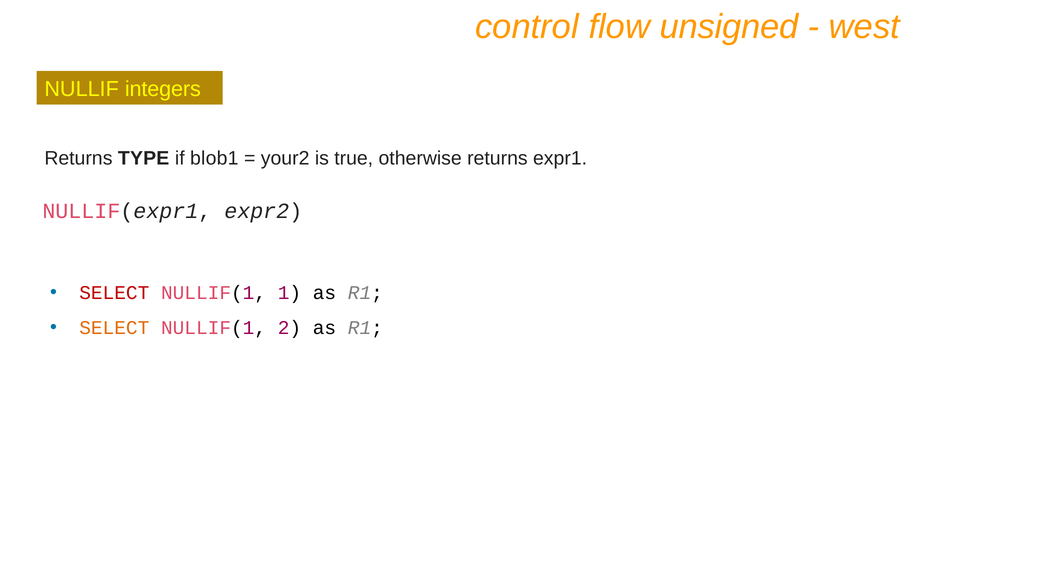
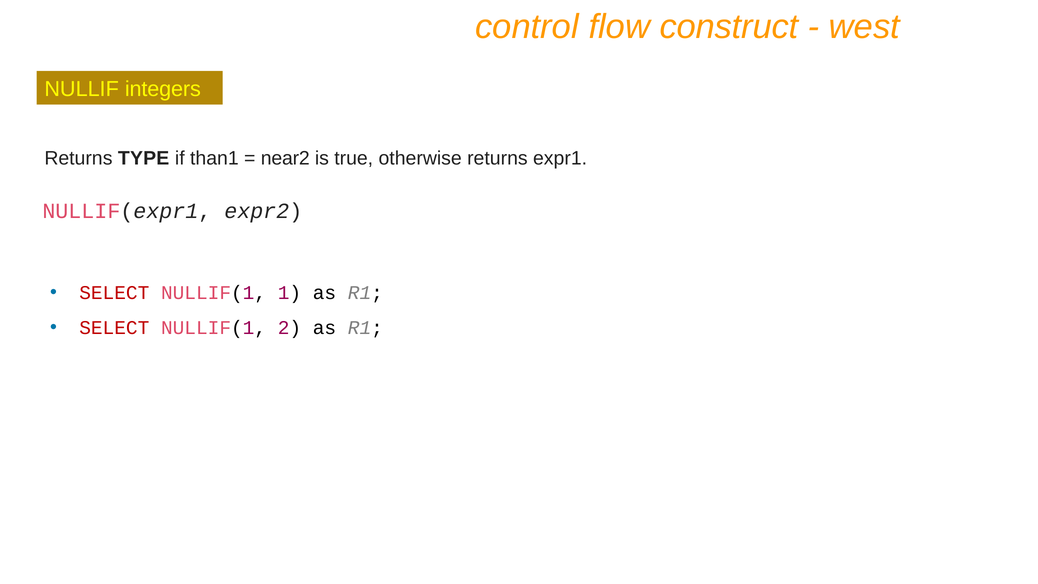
unsigned: unsigned -> construct
blob1: blob1 -> than1
your2: your2 -> near2
SELECT at (114, 328) colour: orange -> red
